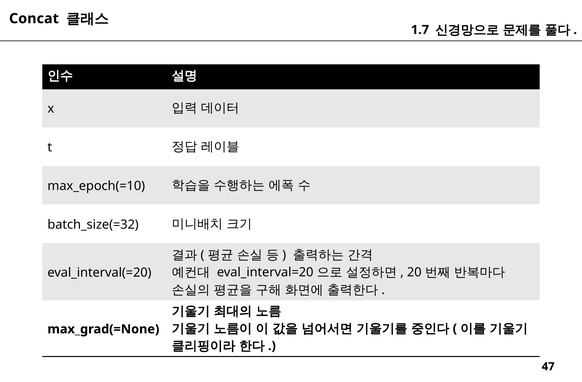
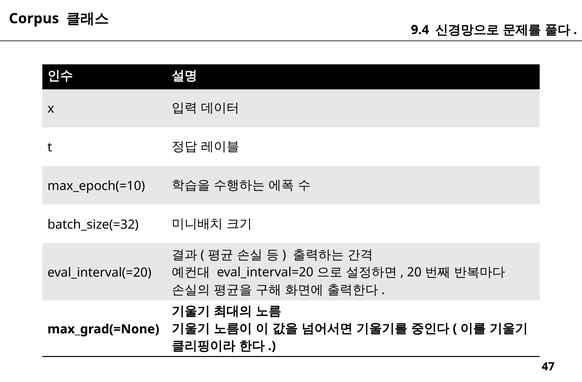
Concat: Concat -> Corpus
1.7: 1.7 -> 9.4
